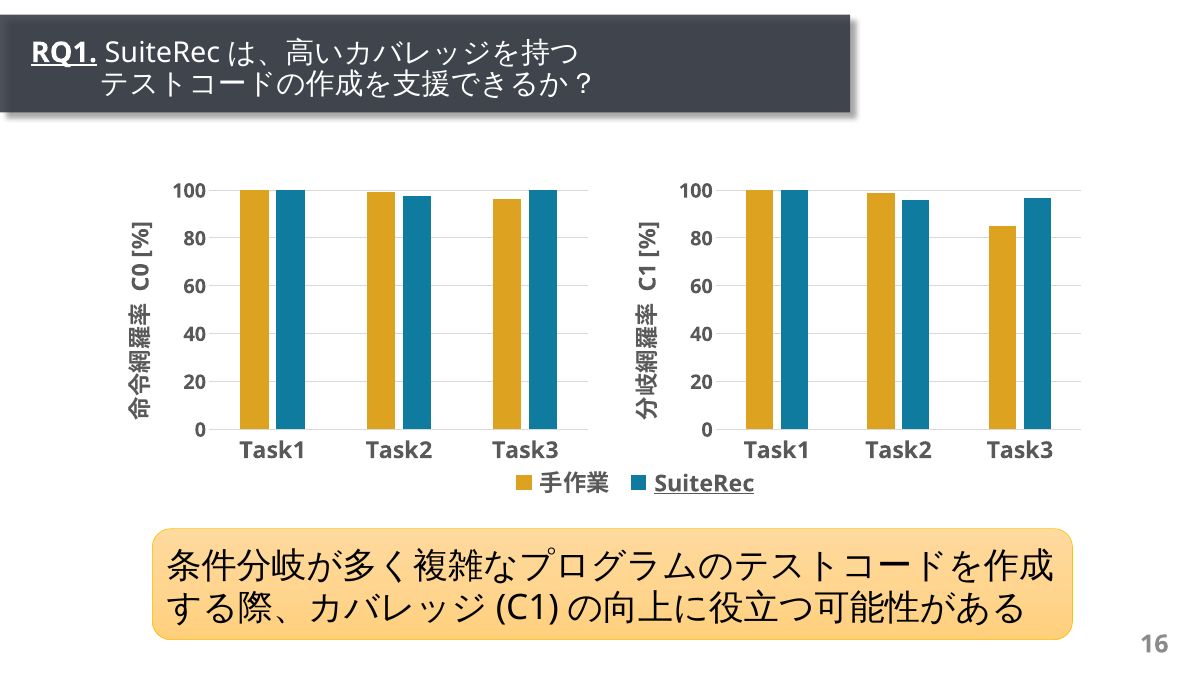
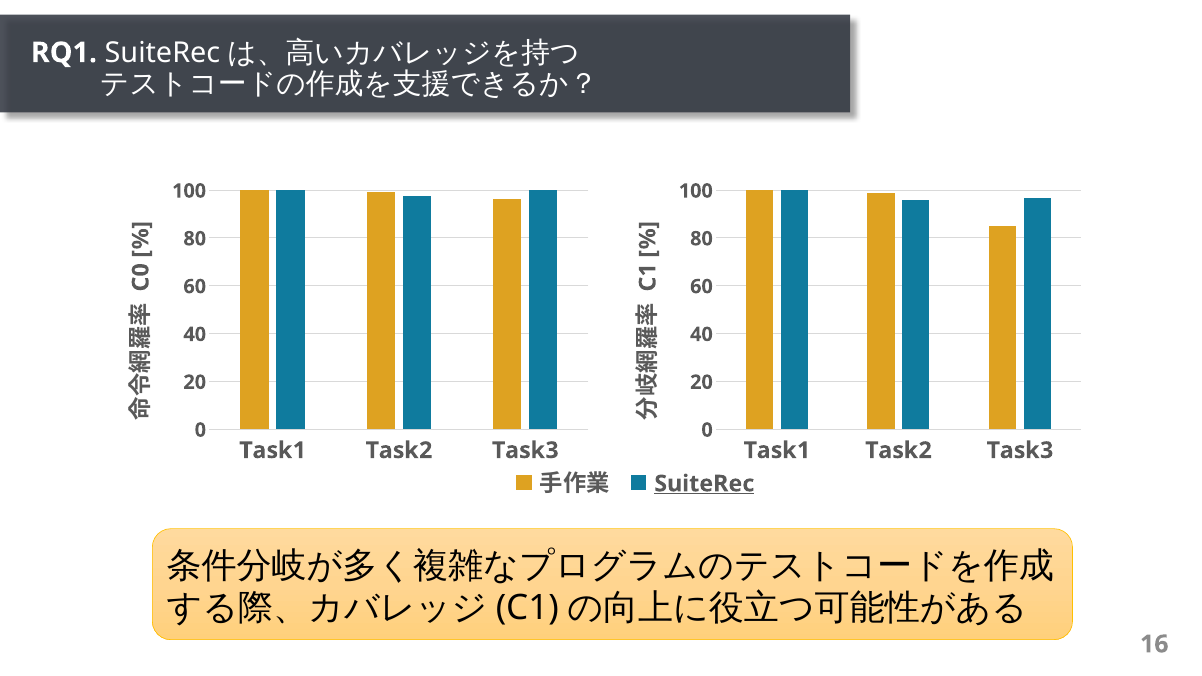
RQ1 underline: present -> none
